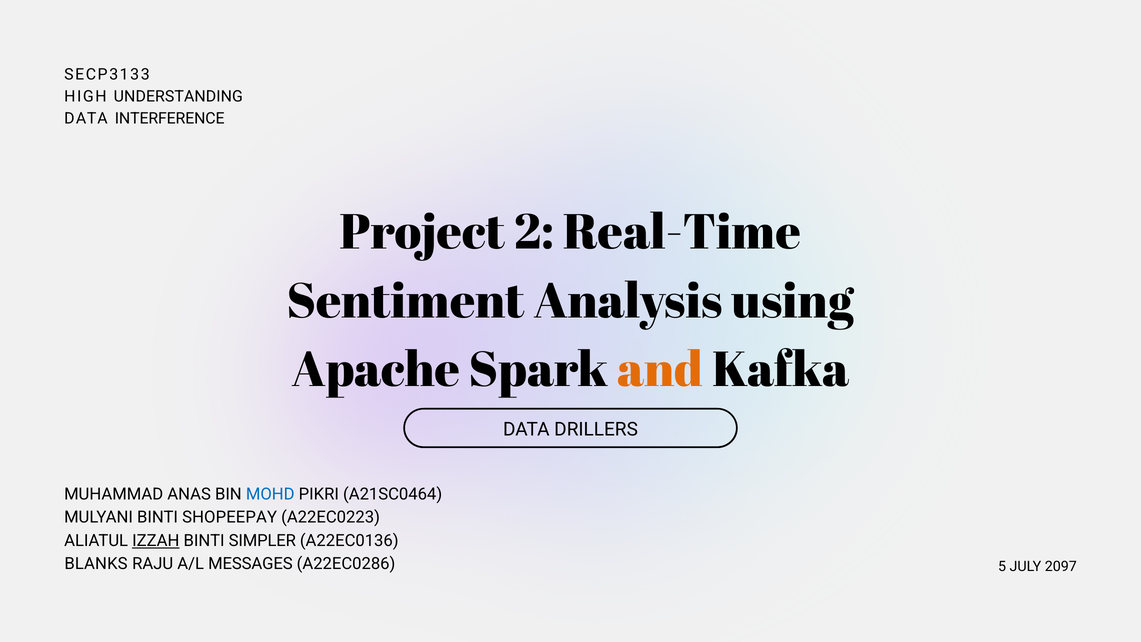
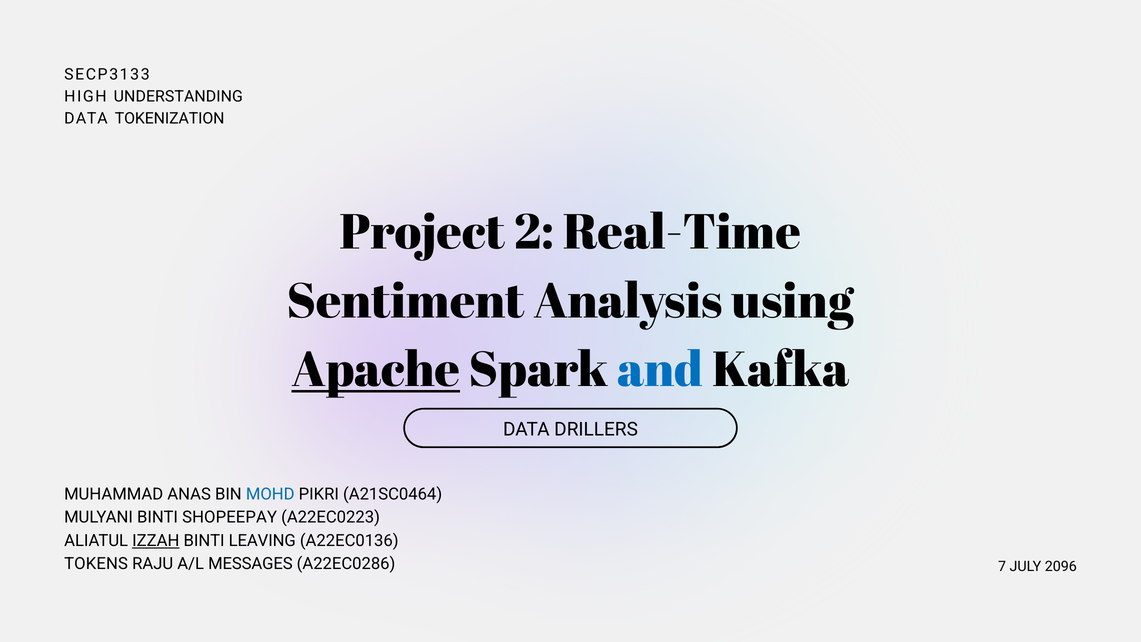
INTERFERENCE: INTERFERENCE -> TOKENIZATION
Apache underline: none -> present
and colour: orange -> blue
SIMPLER: SIMPLER -> LEAVING
BLANKS: BLANKS -> TOKENS
5: 5 -> 7
2097: 2097 -> 2096
